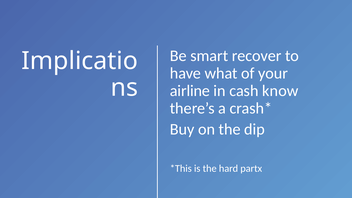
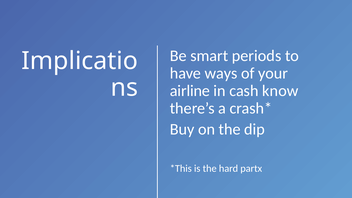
recover: recover -> periods
what: what -> ways
